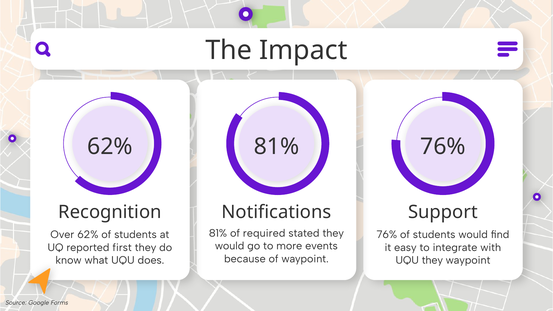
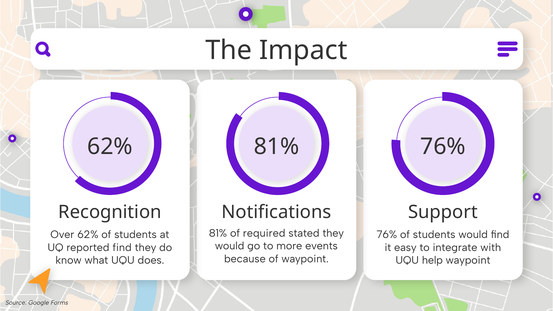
reported first: first -> find
UQU they: they -> help
